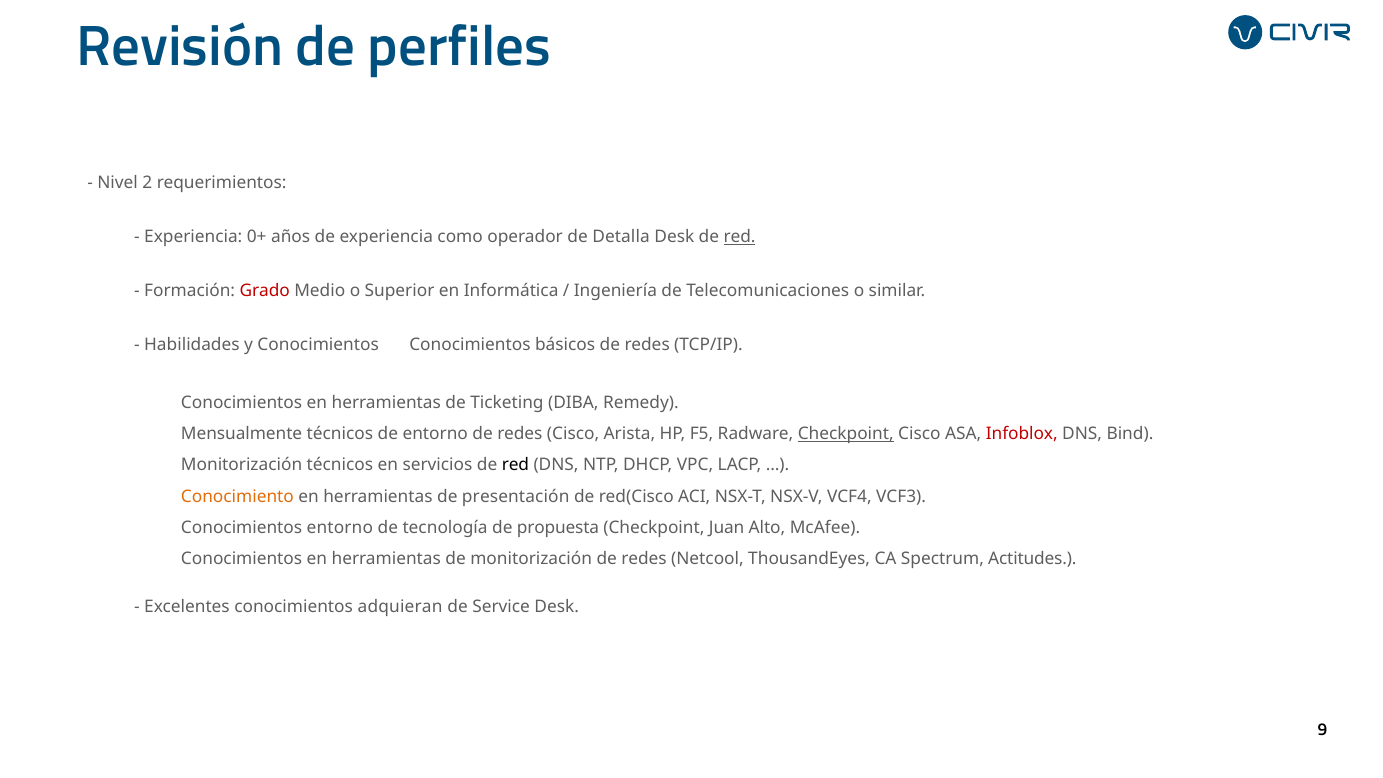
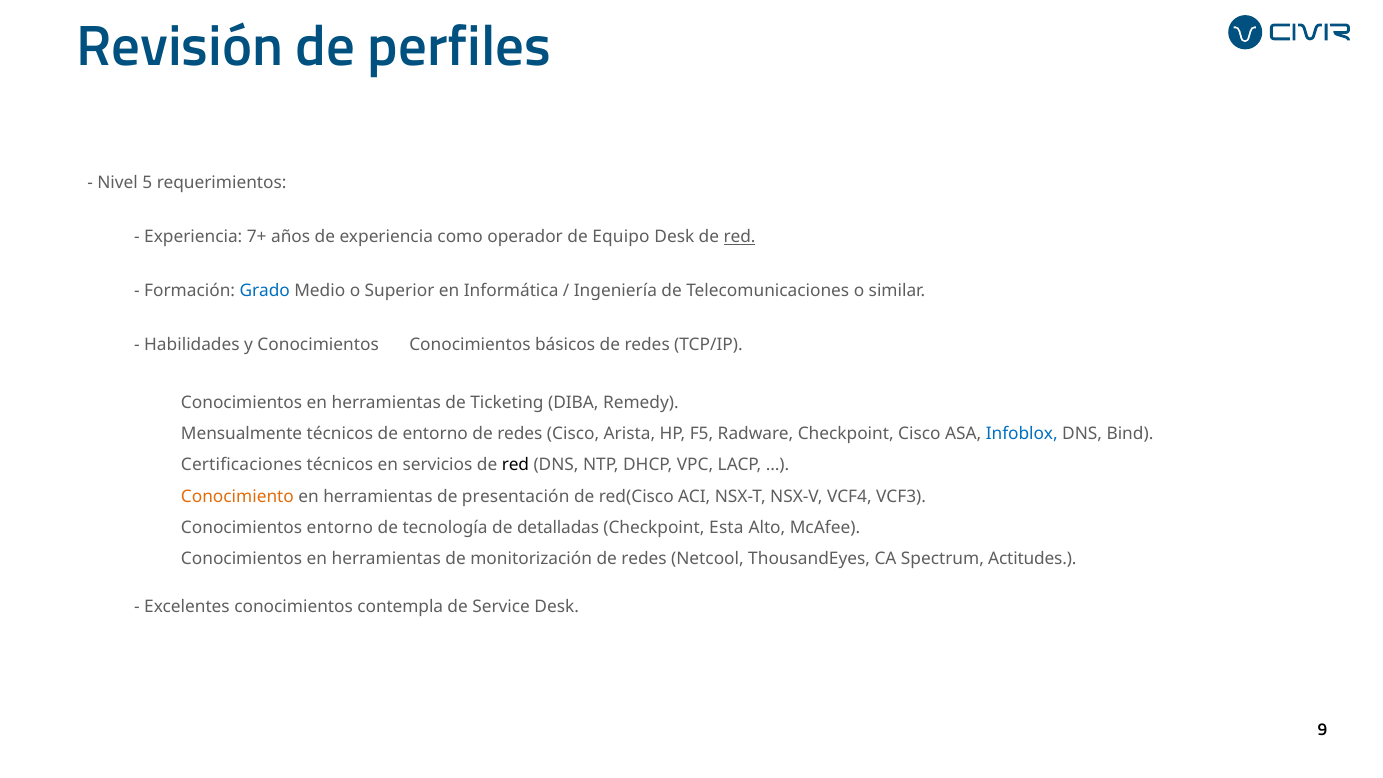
2: 2 -> 5
0+: 0+ -> 7+
Detalla: Detalla -> Equipo
Grado colour: red -> blue
Checkpoint at (846, 434) underline: present -> none
Infoblox colour: red -> blue
Monitorización at (242, 465): Monitorización -> Certificaciones
propuesta: propuesta -> detalladas
Juan: Juan -> Esta
adquieran: adquieran -> contempla
